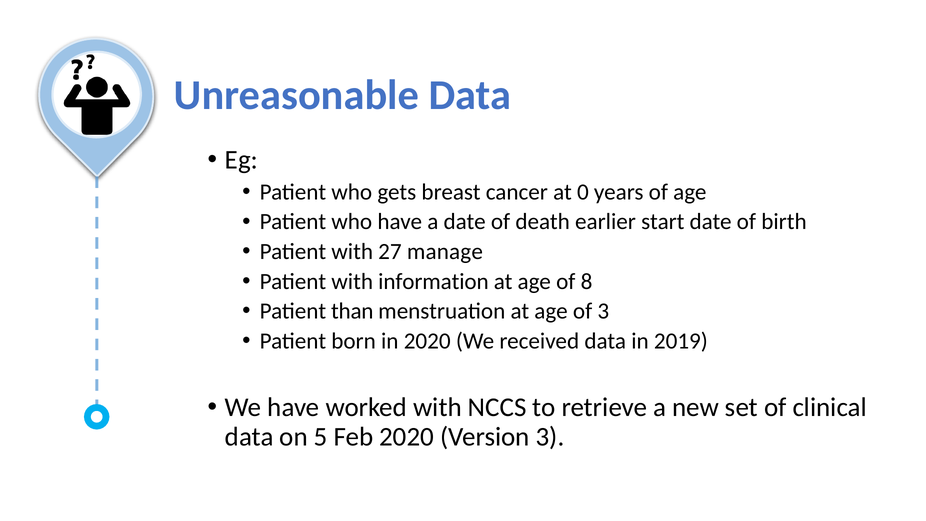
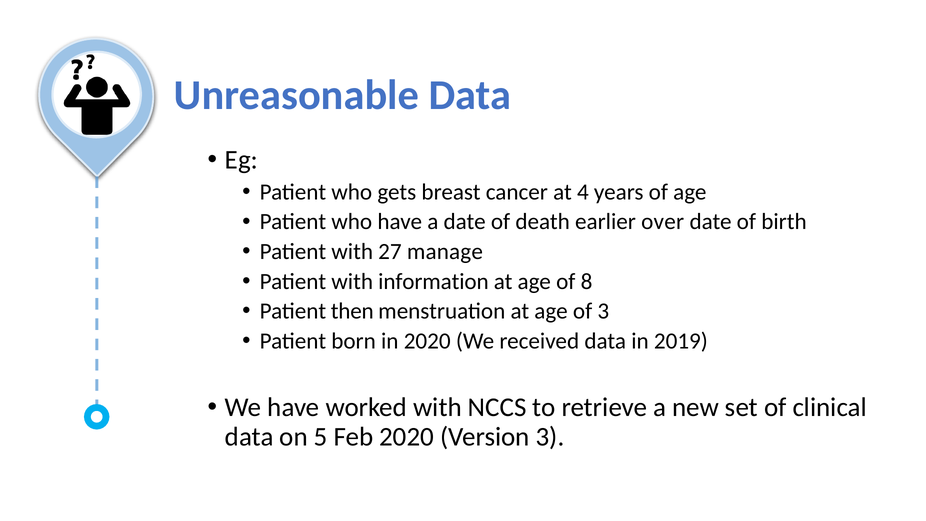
0: 0 -> 4
start: start -> over
than: than -> then
